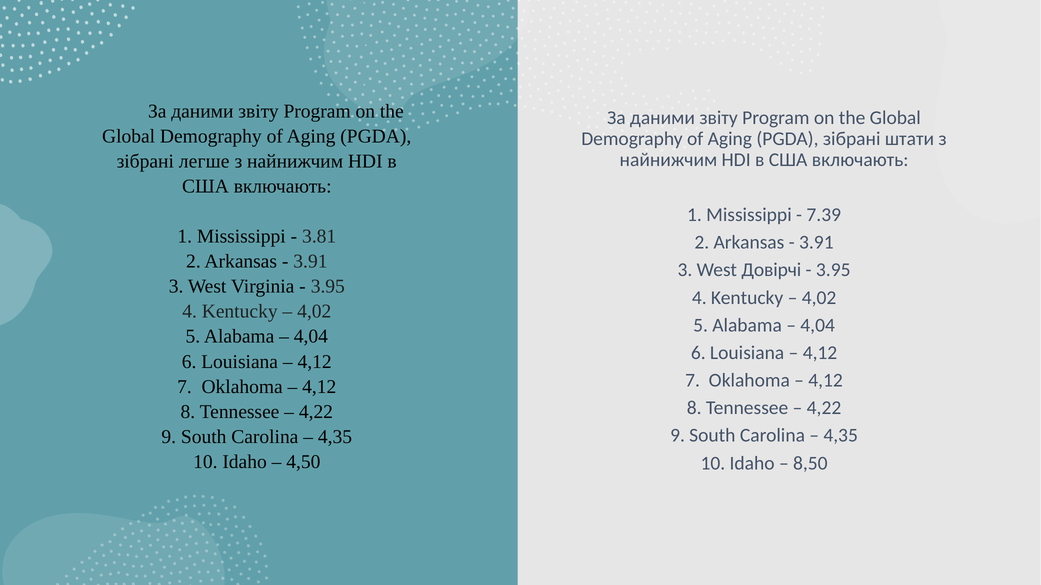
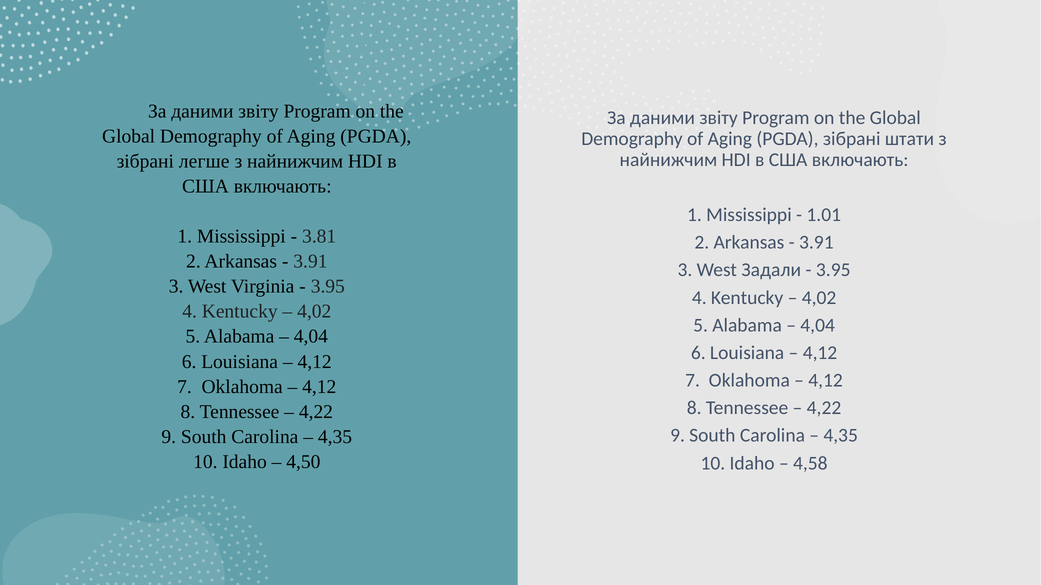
7.39: 7.39 -> 1.01
Довірчі: Довірчі -> Задали
8,50: 8,50 -> 4,58
